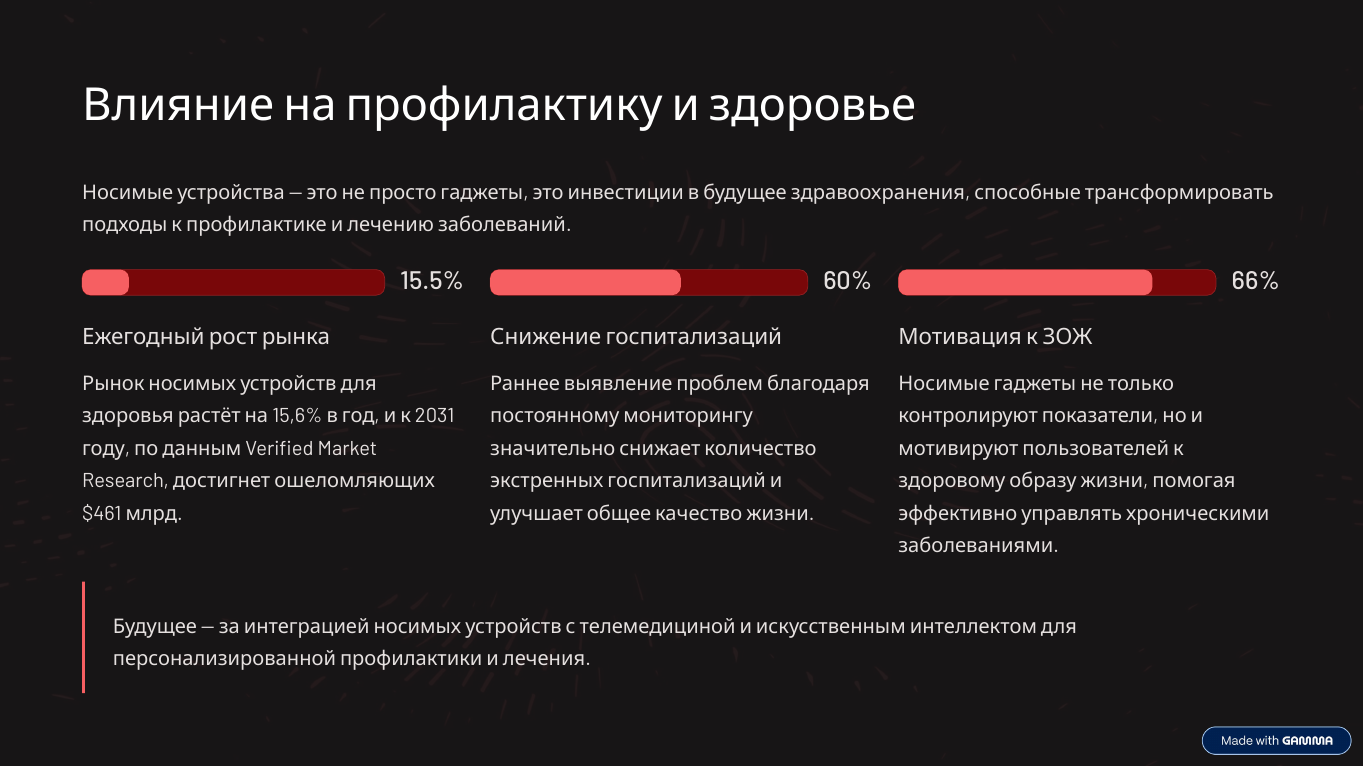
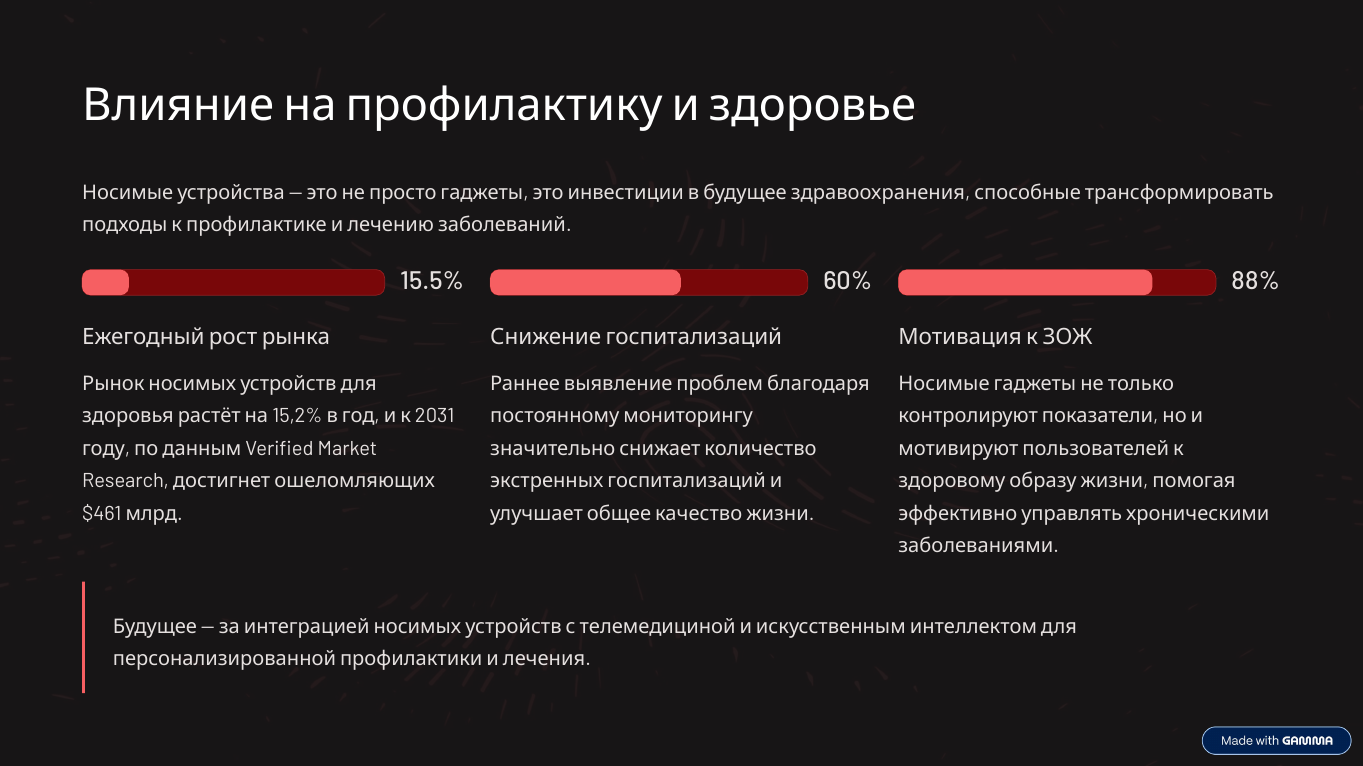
66%: 66% -> 88%
15,6%: 15,6% -> 15,2%
